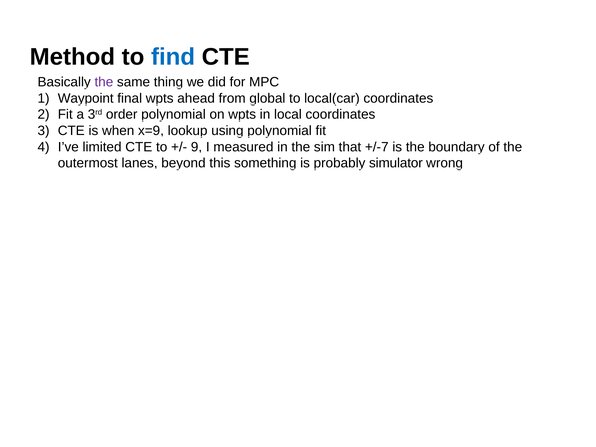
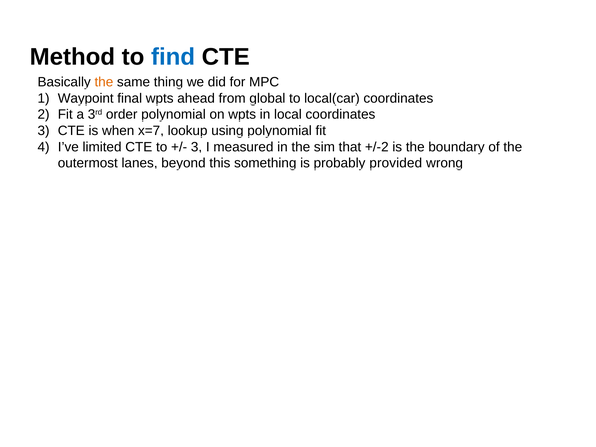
the at (104, 82) colour: purple -> orange
x=9: x=9 -> x=7
9 at (197, 147): 9 -> 3
+/-7: +/-7 -> +/-2
simulator: simulator -> provided
